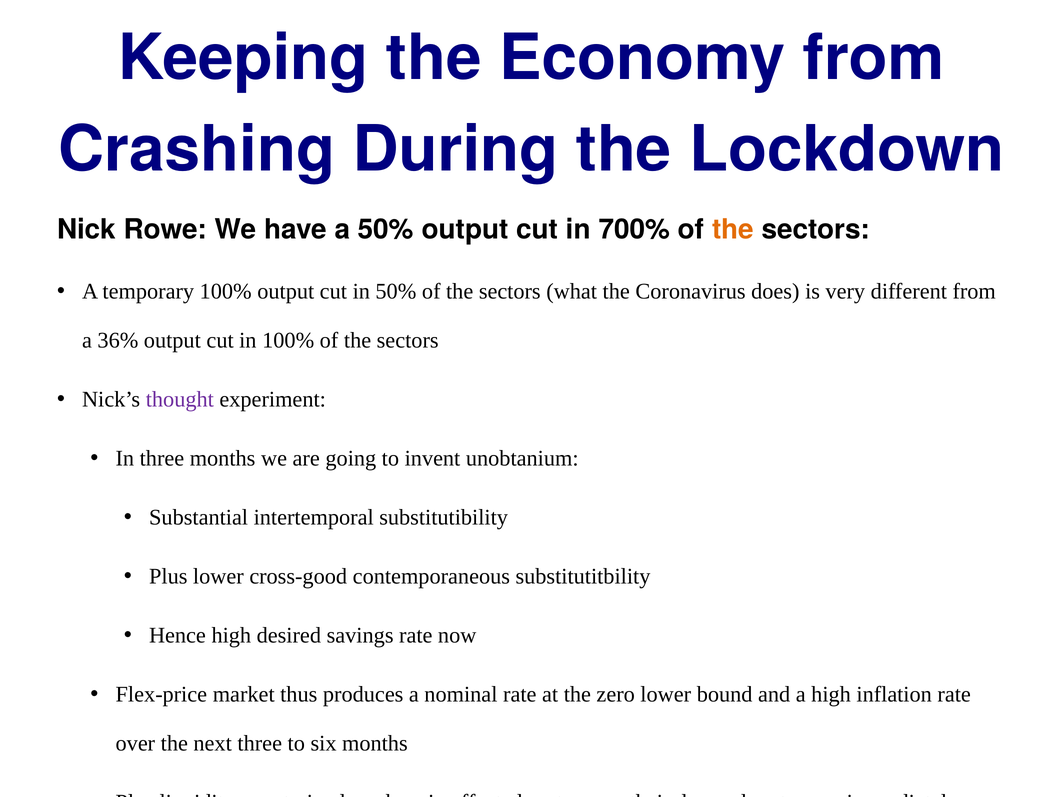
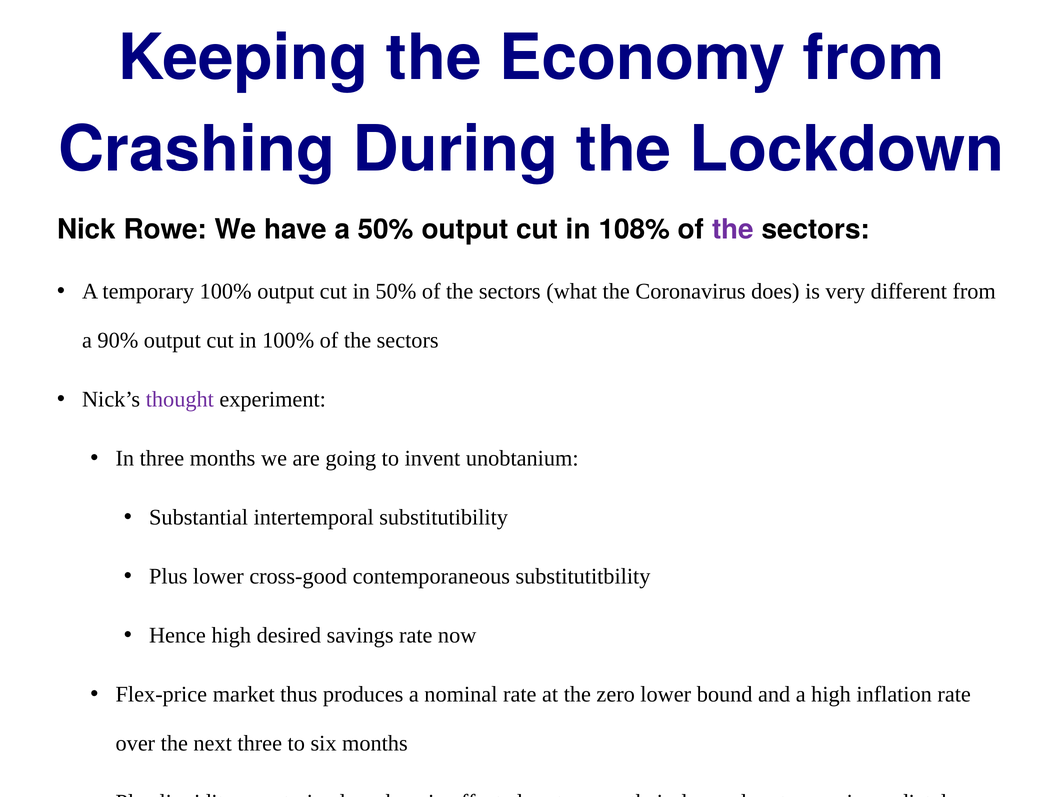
700%: 700% -> 108%
the at (733, 230) colour: orange -> purple
36%: 36% -> 90%
